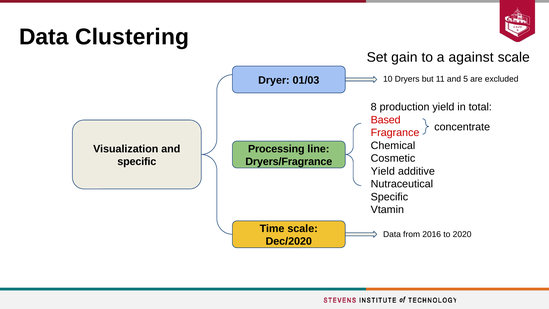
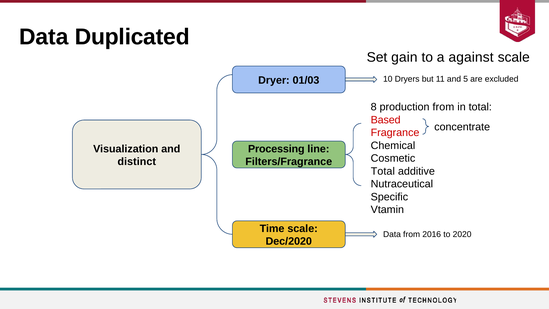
Clustering: Clustering -> Duplicated
production yield: yield -> from
specific at (137, 162): specific -> distinct
Dryers/Fragrance: Dryers/Fragrance -> Filters/Fragrance
Yield at (383, 171): Yield -> Total
